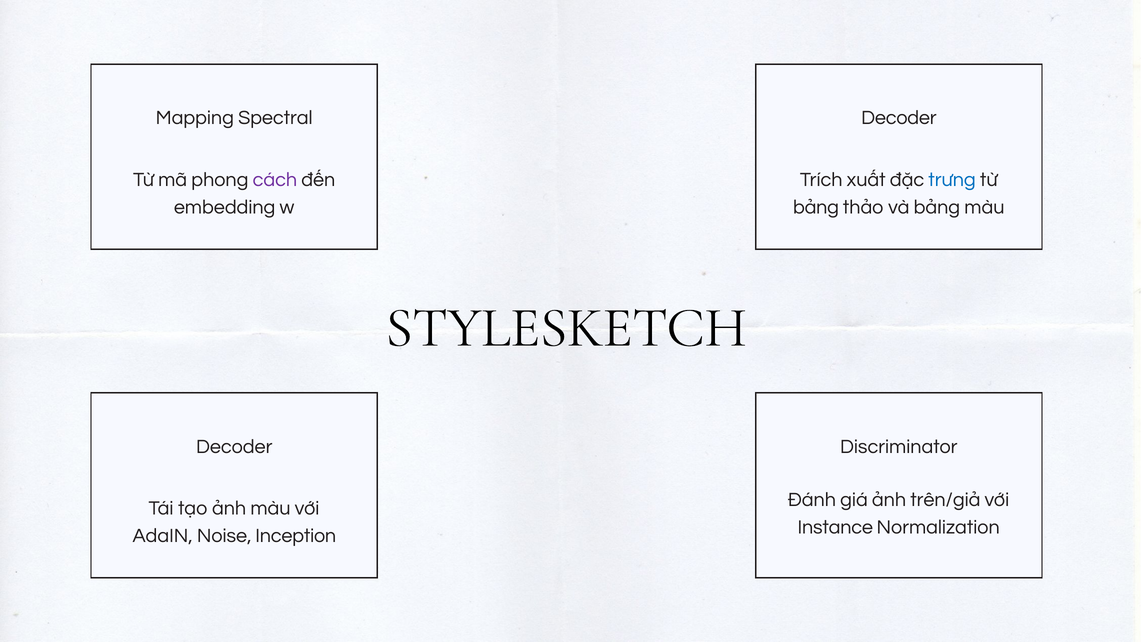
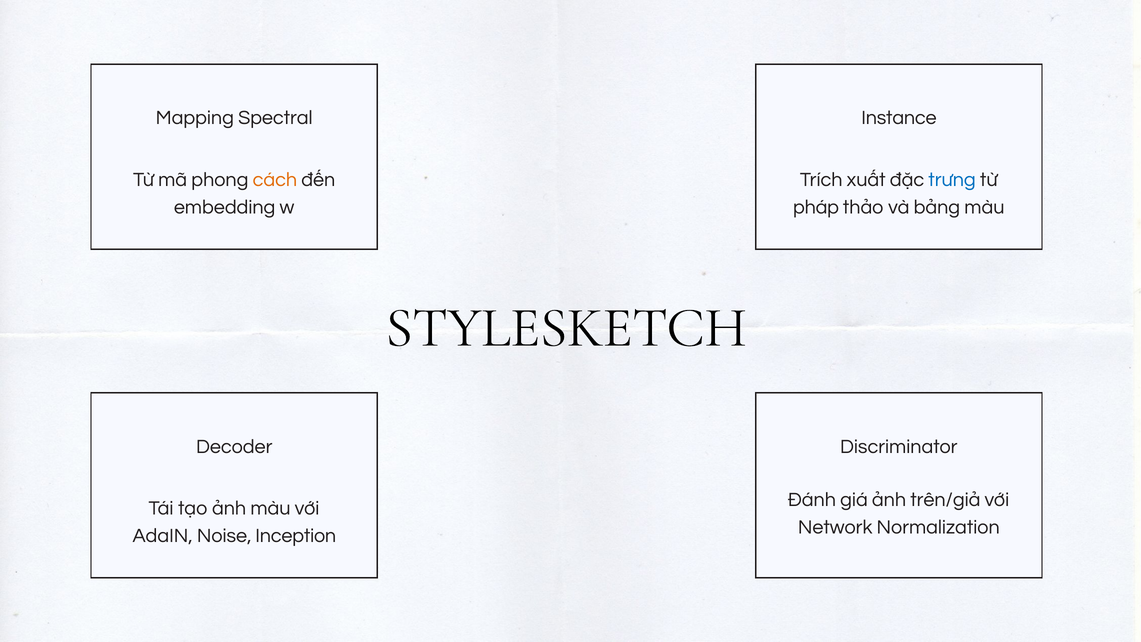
Decoder at (899, 118): Decoder -> Instance
cách colour: purple -> orange
bảng at (816, 207): bảng -> pháp
Instance: Instance -> Network
